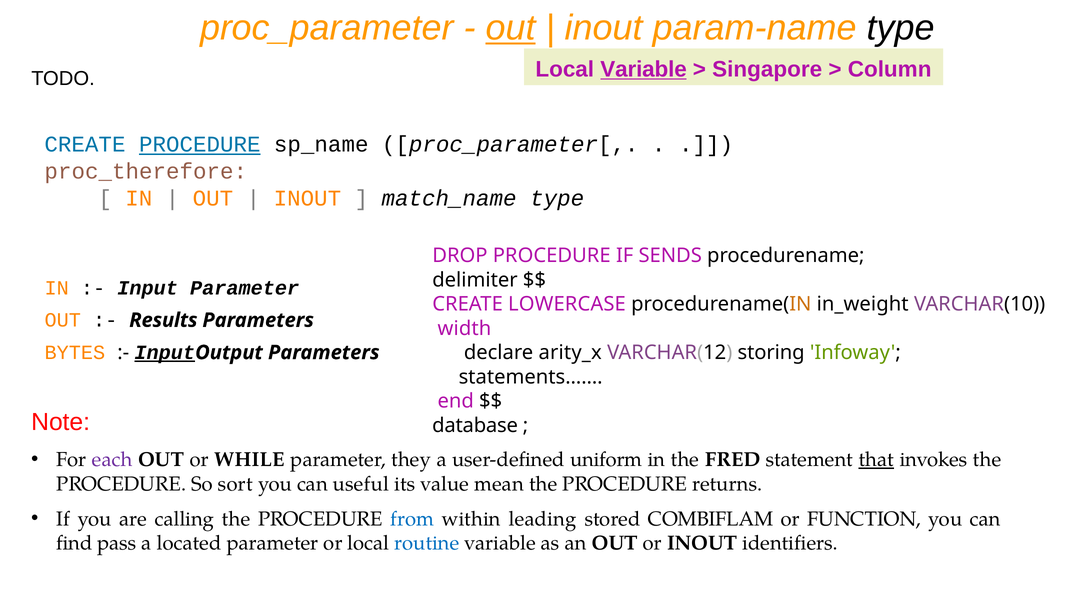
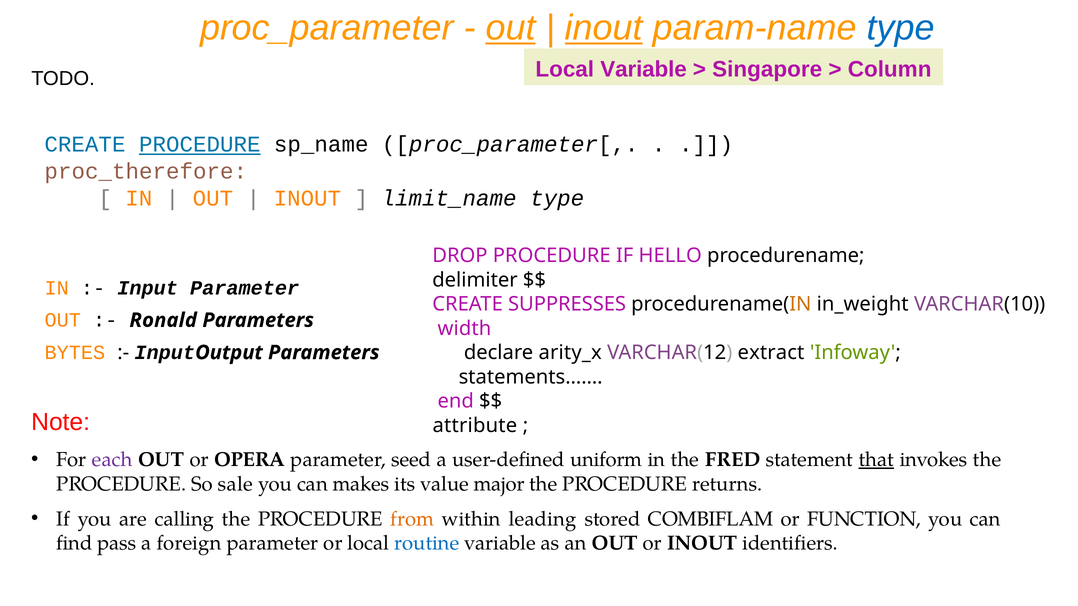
inout at (604, 28) underline: none -> present
type at (901, 28) colour: black -> blue
Variable at (644, 69) underline: present -> none
match_name: match_name -> limit_name
SENDS: SENDS -> HELLO
LOWERCASE: LOWERCASE -> SUPPRESSES
Results: Results -> Ronald
Input at (165, 353) underline: present -> none
storing: storing -> extract
database: database -> attribute
WHILE: WHILE -> OPERA
they: they -> seed
sort: sort -> sale
useful: useful -> makes
mean: mean -> major
from colour: blue -> orange
located: located -> foreign
